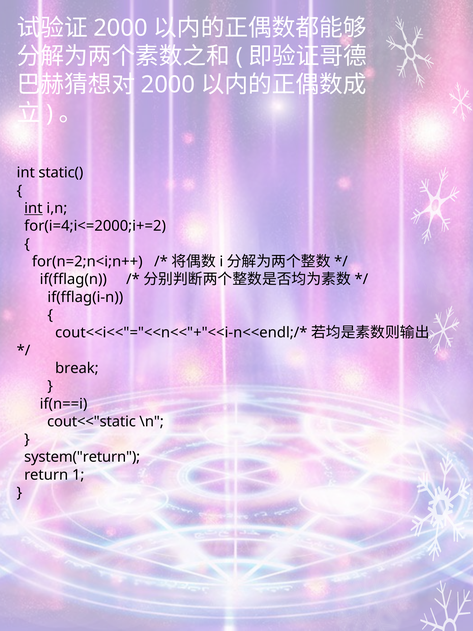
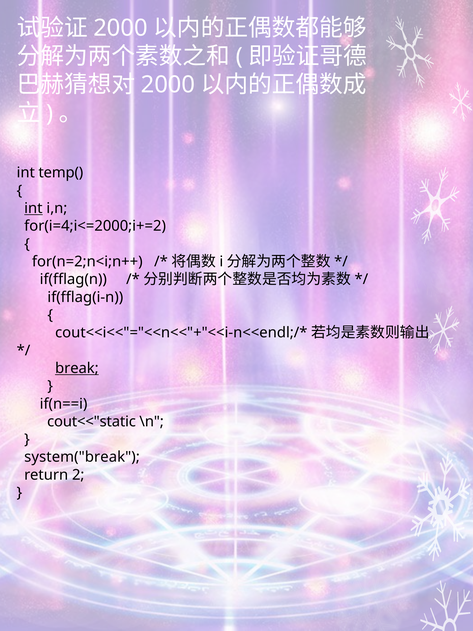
static(: static( -> temp(
break underline: none -> present
system("return: system("return -> system("break
1: 1 -> 2
